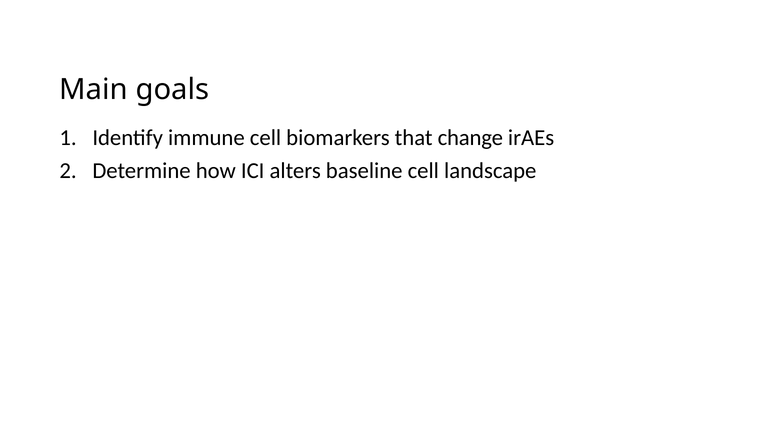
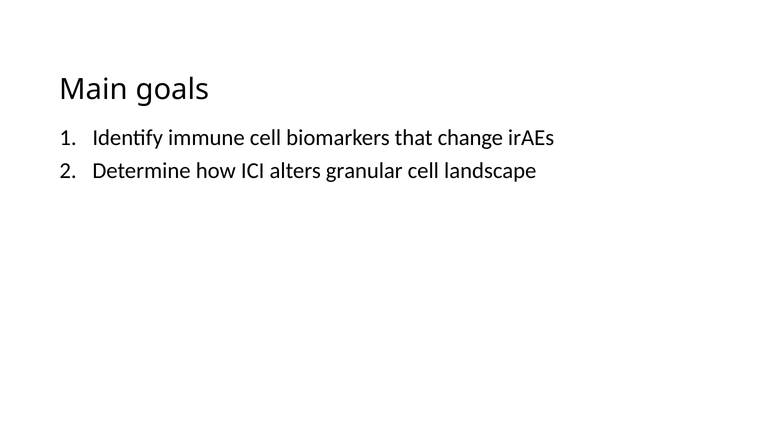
baseline: baseline -> granular
